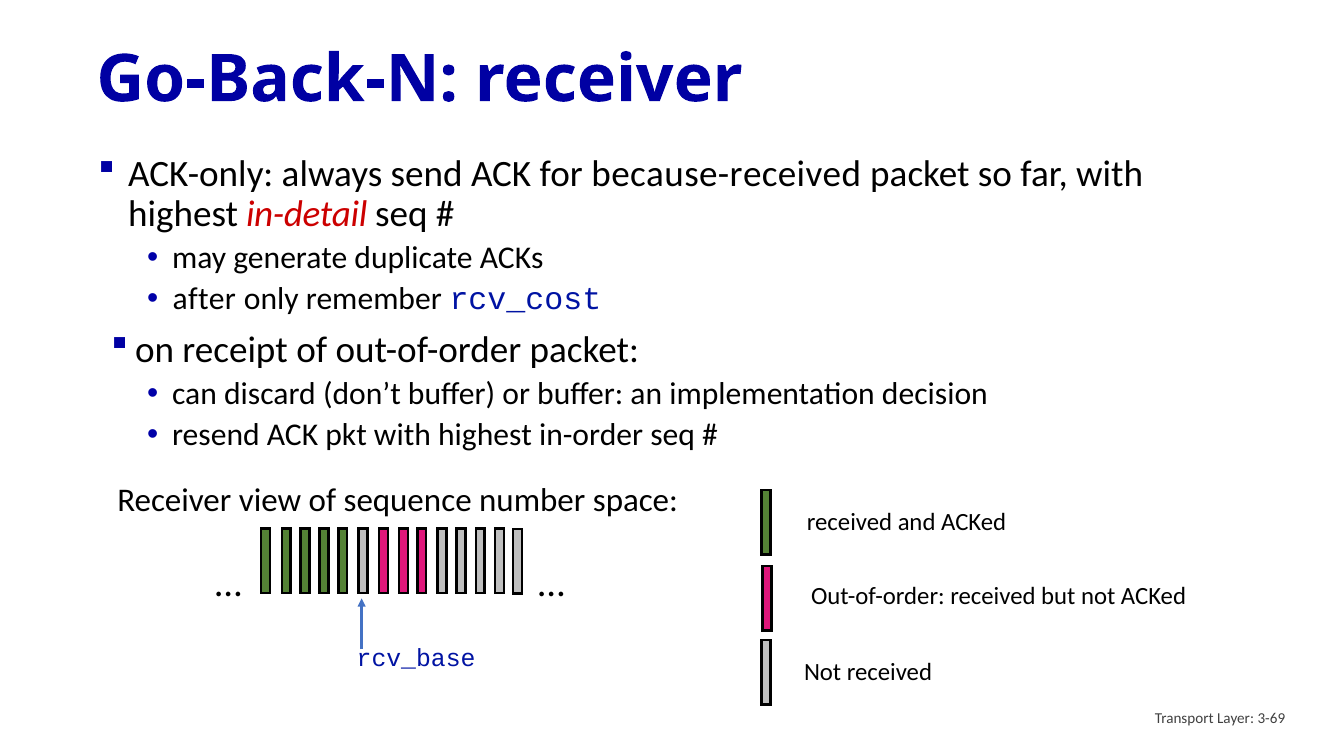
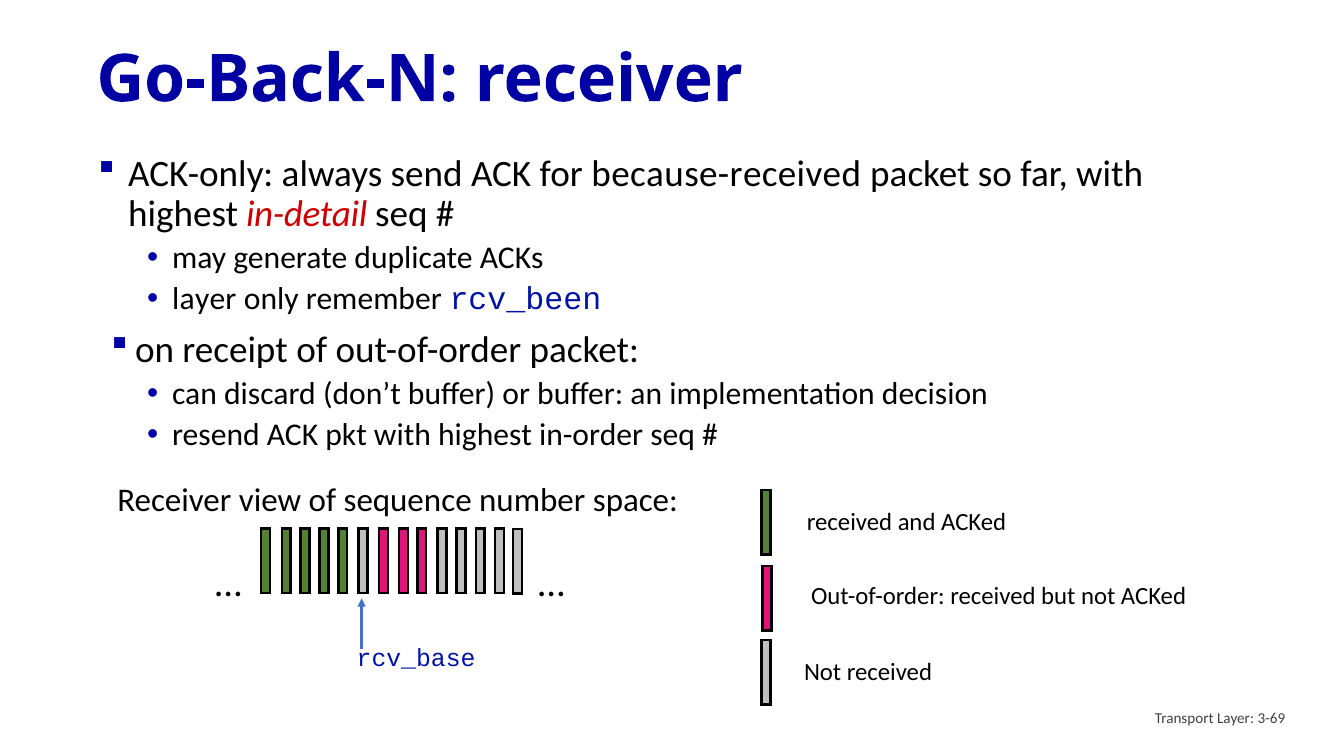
after at (204, 299): after -> layer
rcv_cost: rcv_cost -> rcv_been
